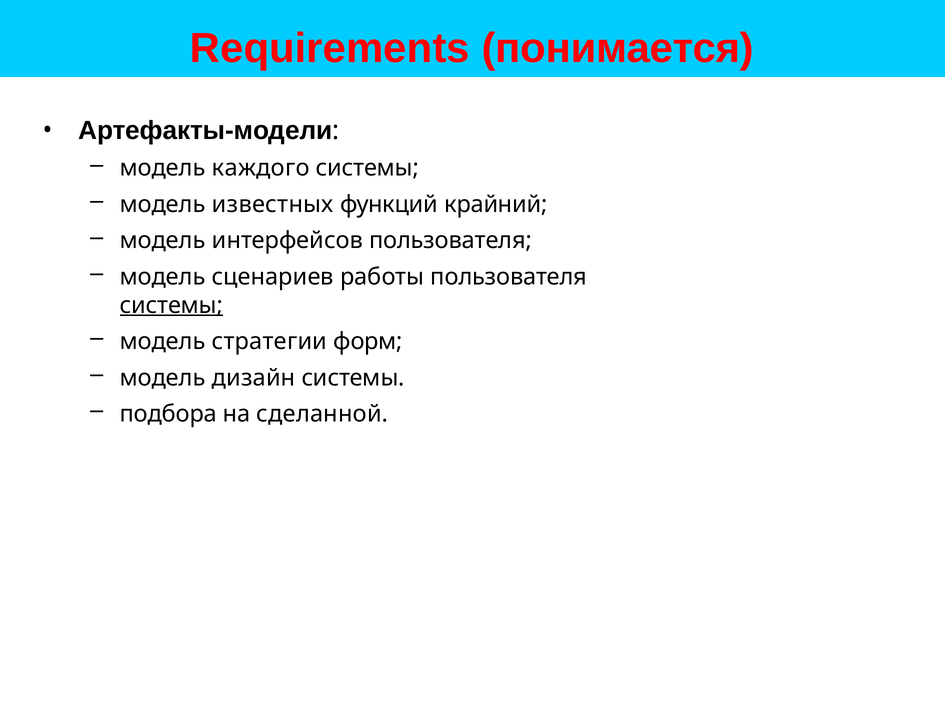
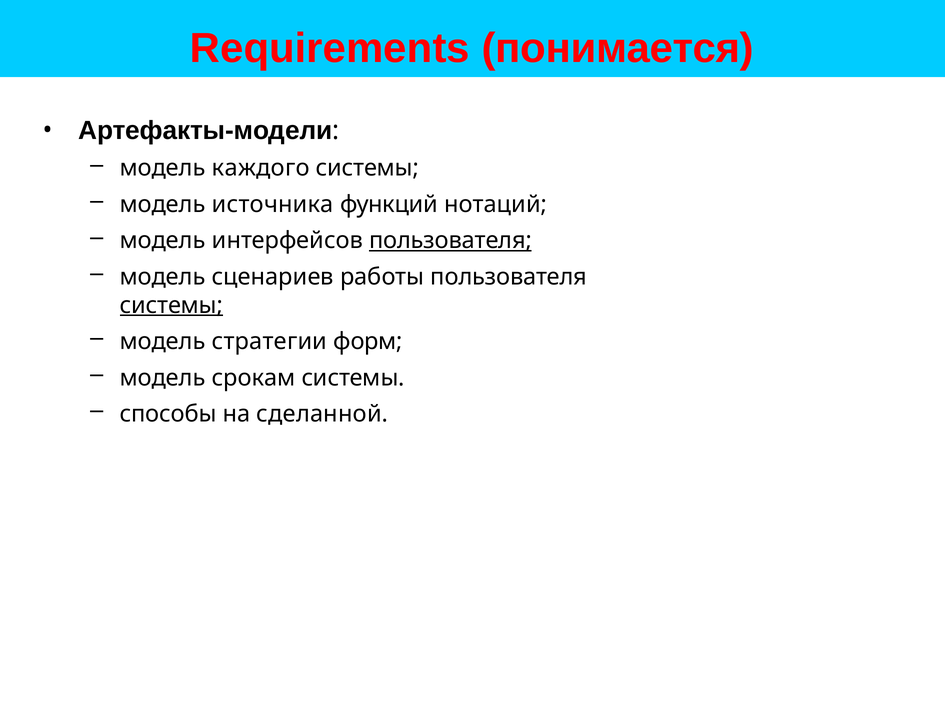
известных: известных -> источника
крайний: крайний -> нотаций
пользователя at (450, 241) underline: none -> present
дизайн: дизайн -> срокам
подбора: подбора -> способы
